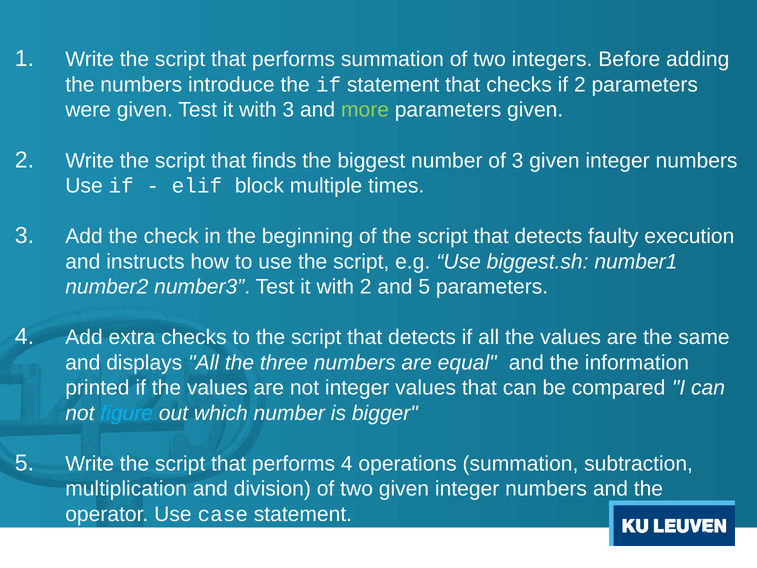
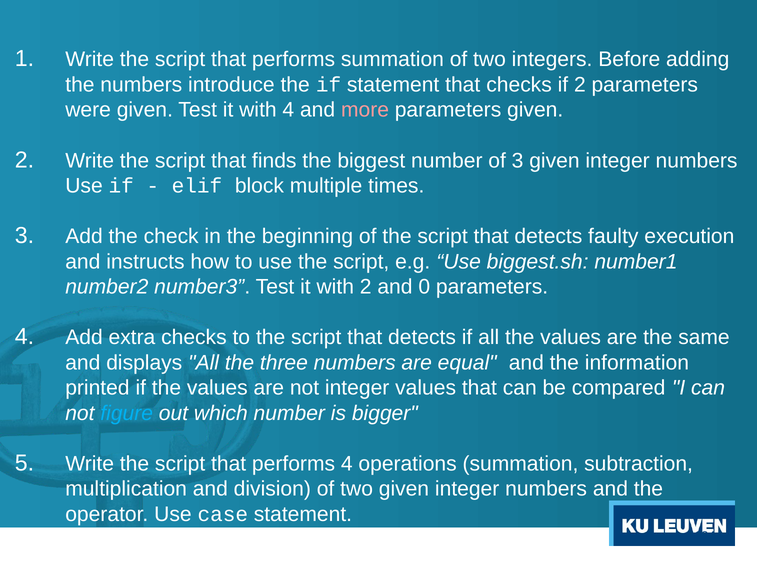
with 3: 3 -> 4
more colour: light green -> pink
and 5: 5 -> 0
